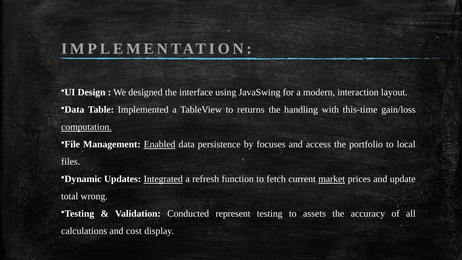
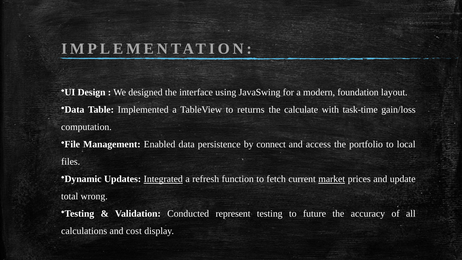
interaction: interaction -> foundation
handling: handling -> calculate
this-time: this-time -> task-time
computation underline: present -> none
Enabled underline: present -> none
focuses: focuses -> connect
assets: assets -> future
